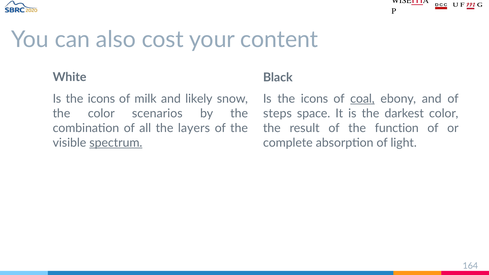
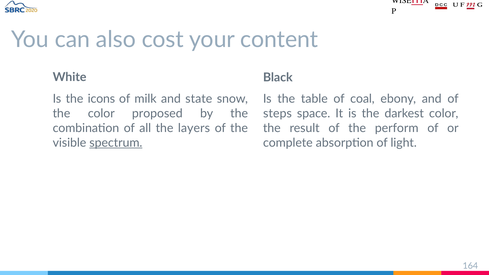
likely: likely -> state
icons at (314, 99): icons -> table
coal underline: present -> none
scenarios: scenarios -> proposed
function: function -> perform
